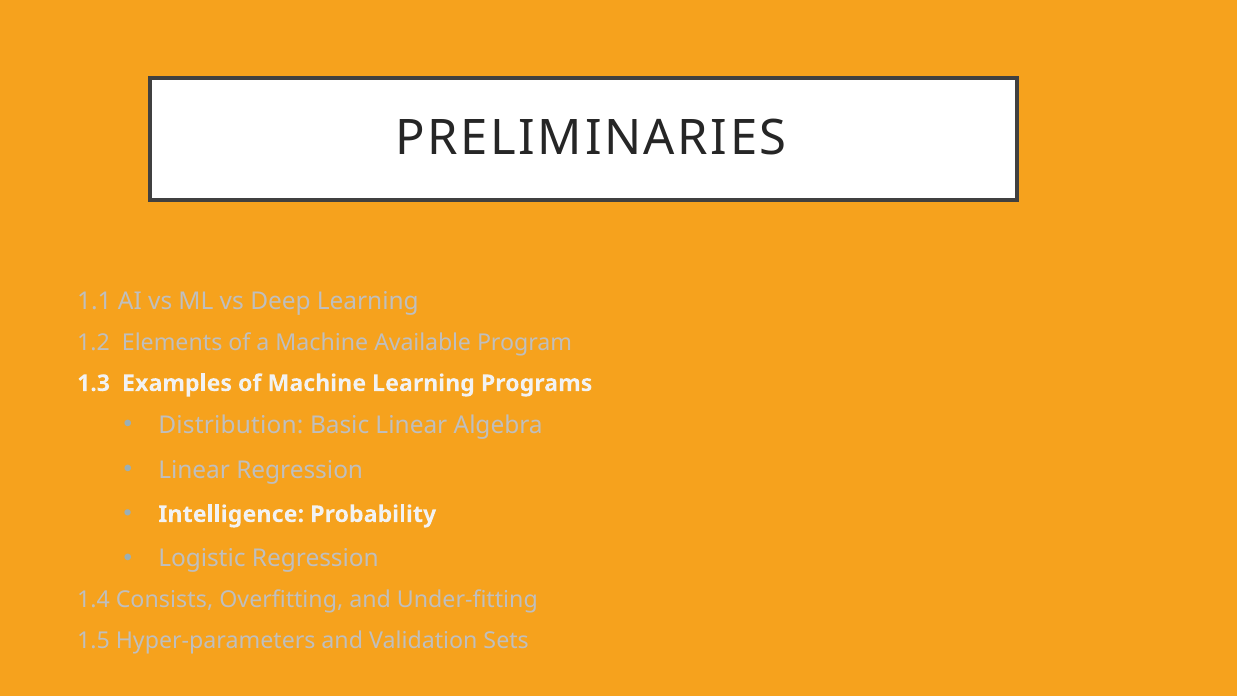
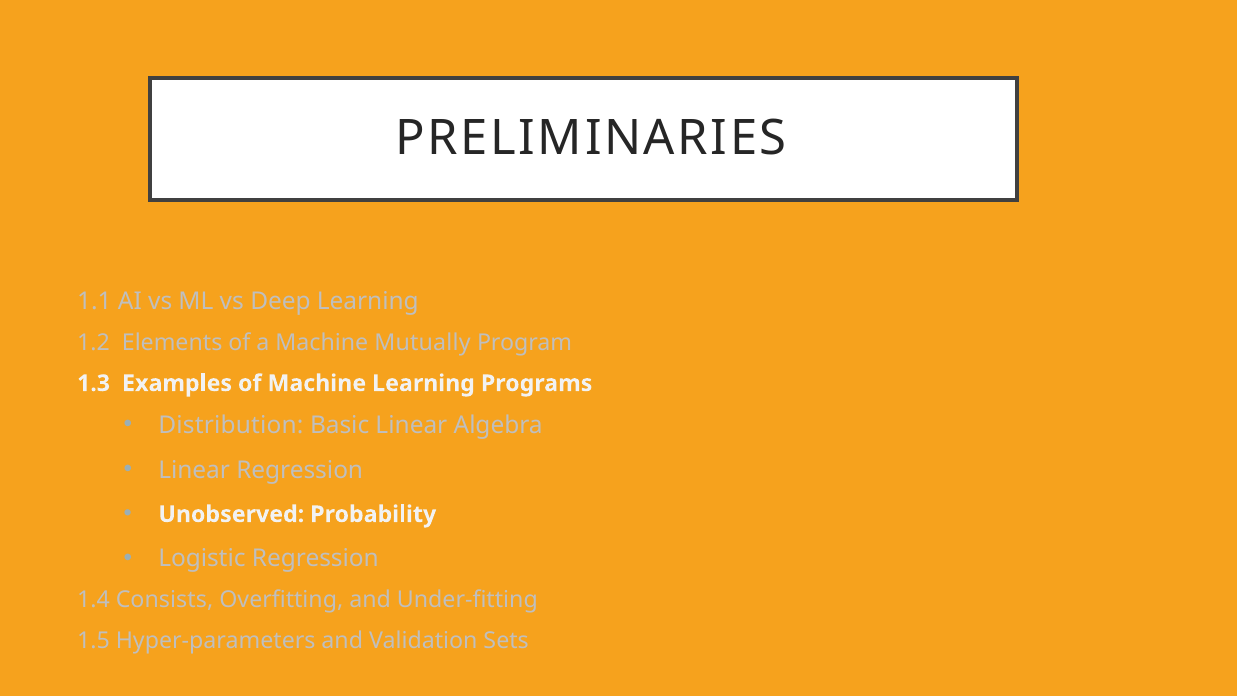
Available: Available -> Mutually
Intelligence: Intelligence -> Unobserved
